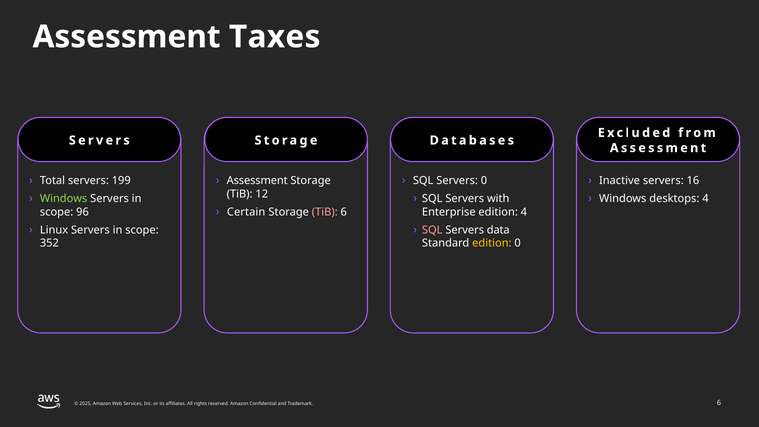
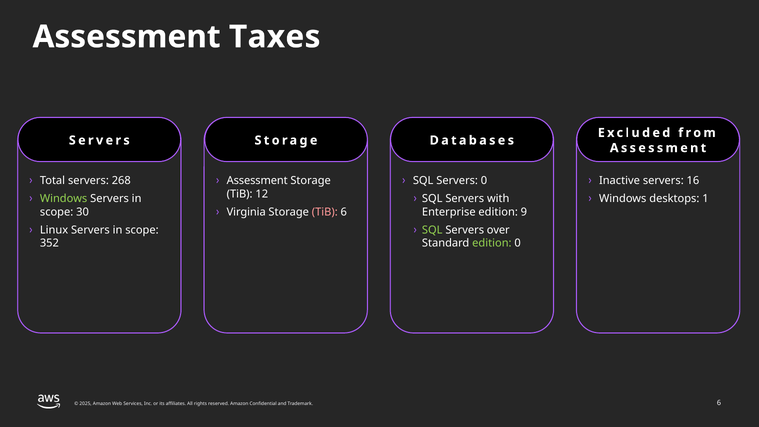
199: 199 -> 268
desktops 4: 4 -> 1
Certain: Certain -> Virginia
96: 96 -> 30
edition 4: 4 -> 9
SQL at (432, 230) colour: pink -> light green
data: data -> over
edition at (492, 243) colour: yellow -> light green
